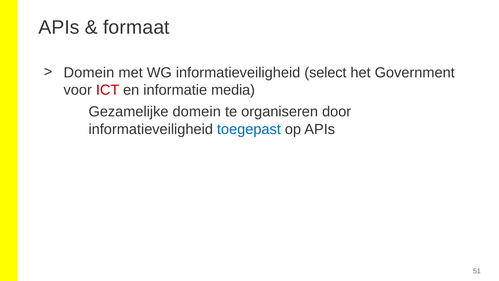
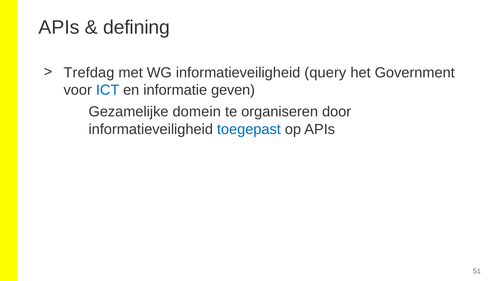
formaat: formaat -> defining
Domein at (89, 73): Domein -> Trefdag
select: select -> query
ICT colour: red -> blue
media: media -> geven
